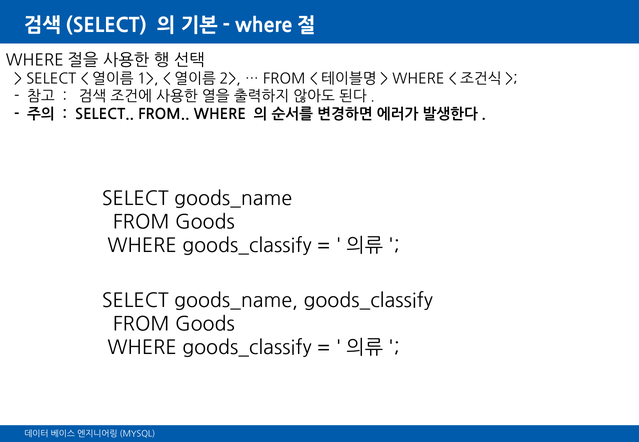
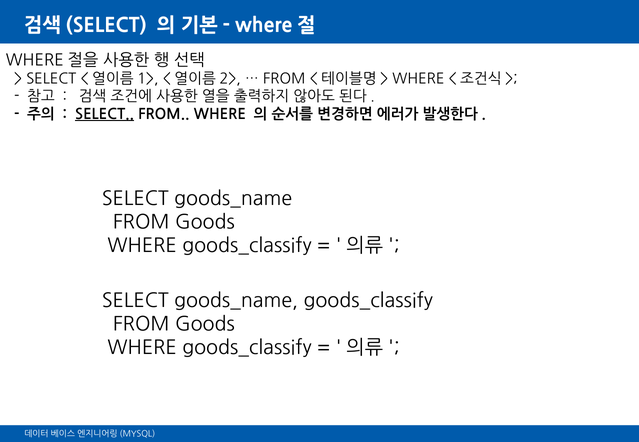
SELECT at (105, 114) underline: none -> present
